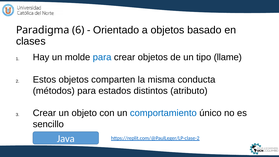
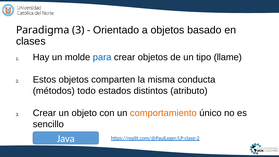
Paradigma 6: 6 -> 3
métodos para: para -> todo
comportamiento colour: blue -> orange
